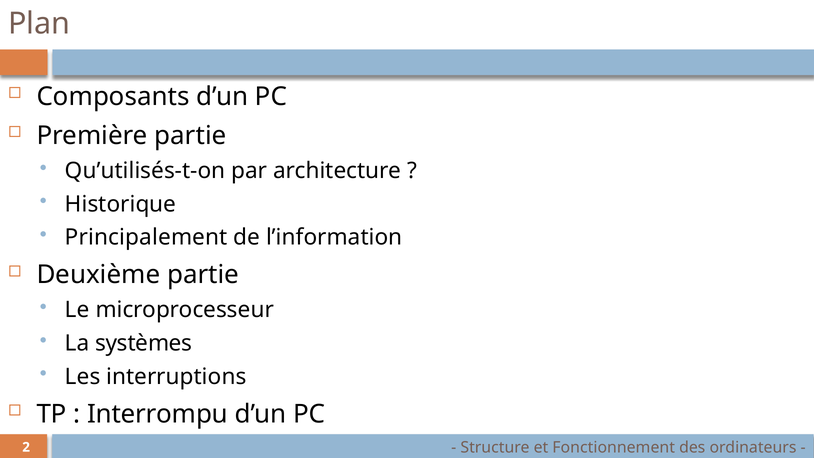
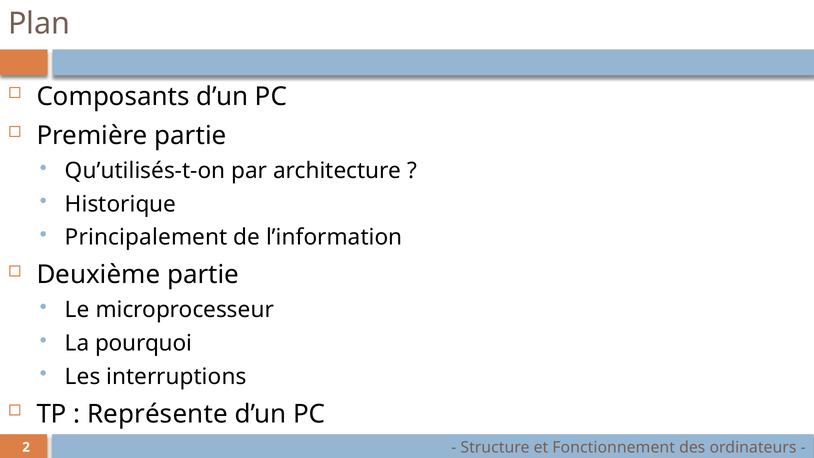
systèmes: systèmes -> pourquoi
Interrompu: Interrompu -> Représente
